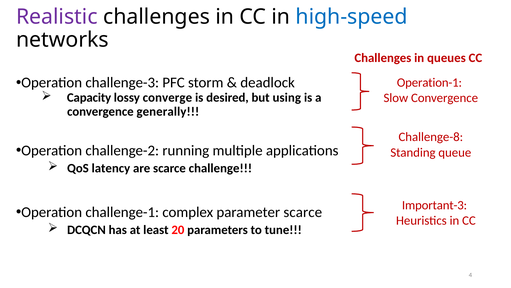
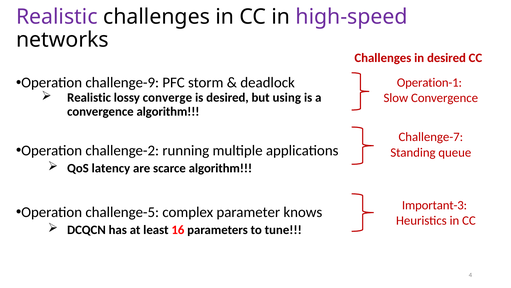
high-speed colour: blue -> purple
in queues: queues -> desired
challenge-3: challenge-3 -> challenge-9
Capacity at (89, 97): Capacity -> Realistic
convergence generally: generally -> algorithm
Challenge-8: Challenge-8 -> Challenge-7
scarce challenge: challenge -> algorithm
challenge-1: challenge-1 -> challenge-5
parameter scarce: scarce -> knows
20: 20 -> 16
